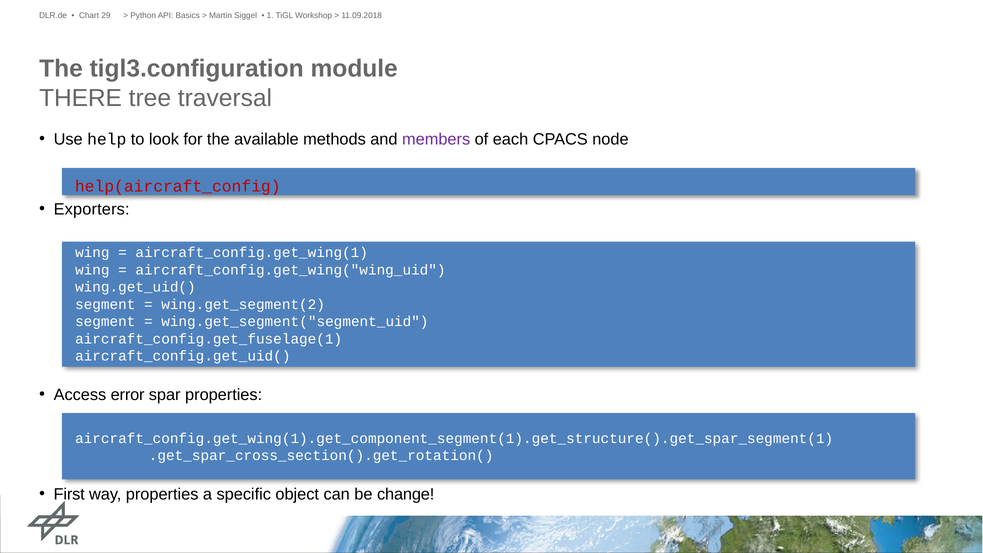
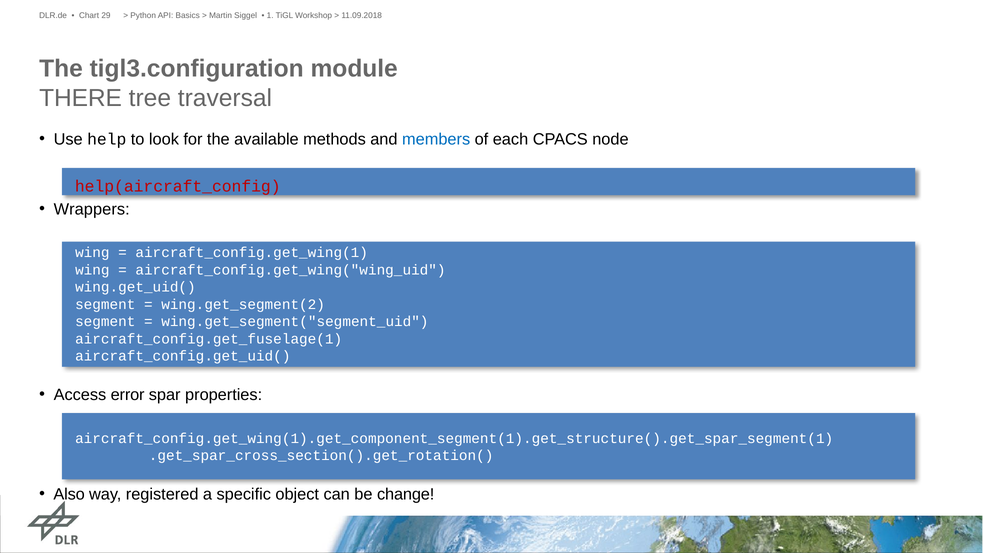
members colour: purple -> blue
Exporters: Exporters -> Wrappers
First: First -> Also
way properties: properties -> registered
